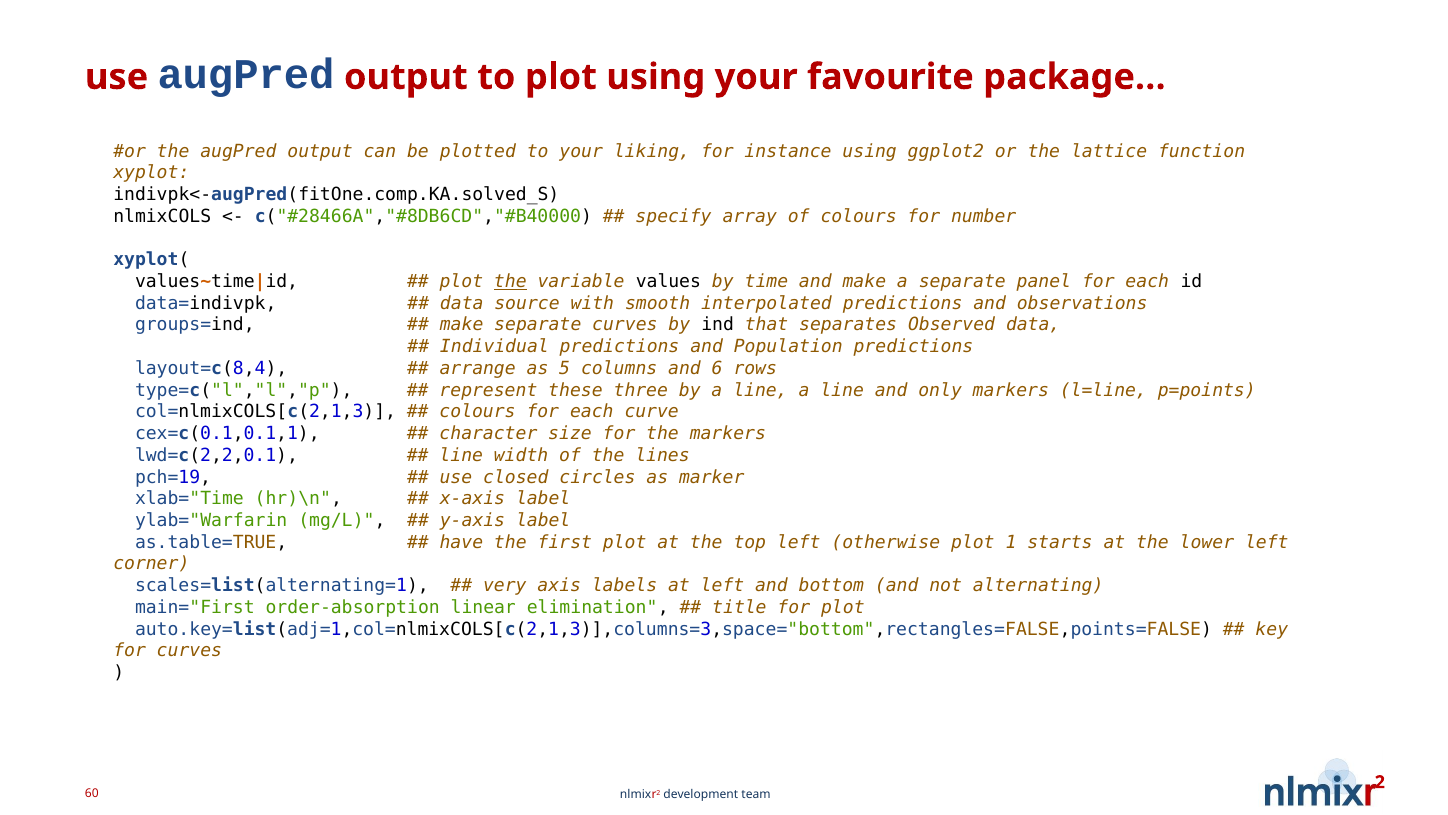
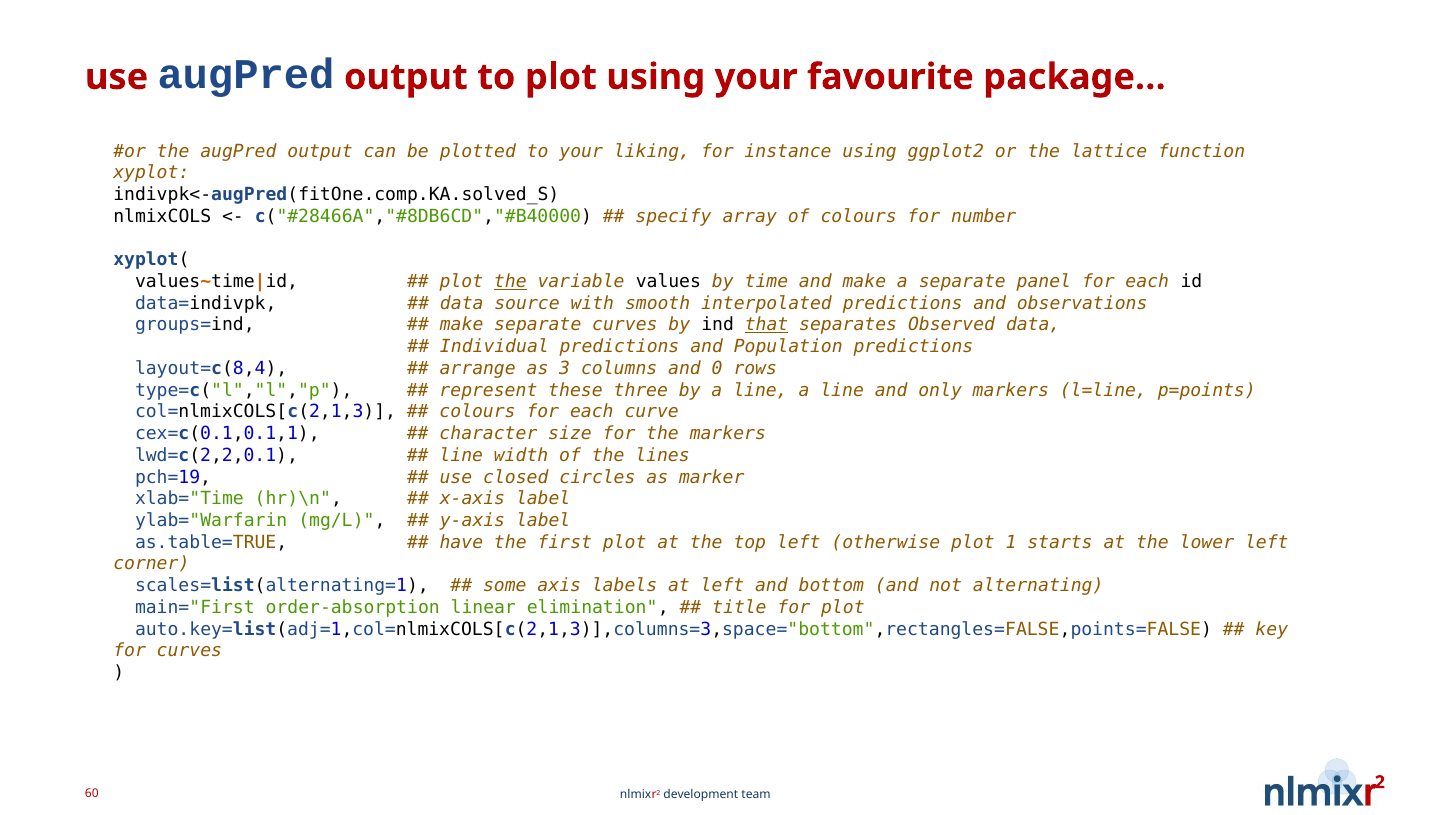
that underline: none -> present
5: 5 -> 3
6: 6 -> 0
very: very -> some
